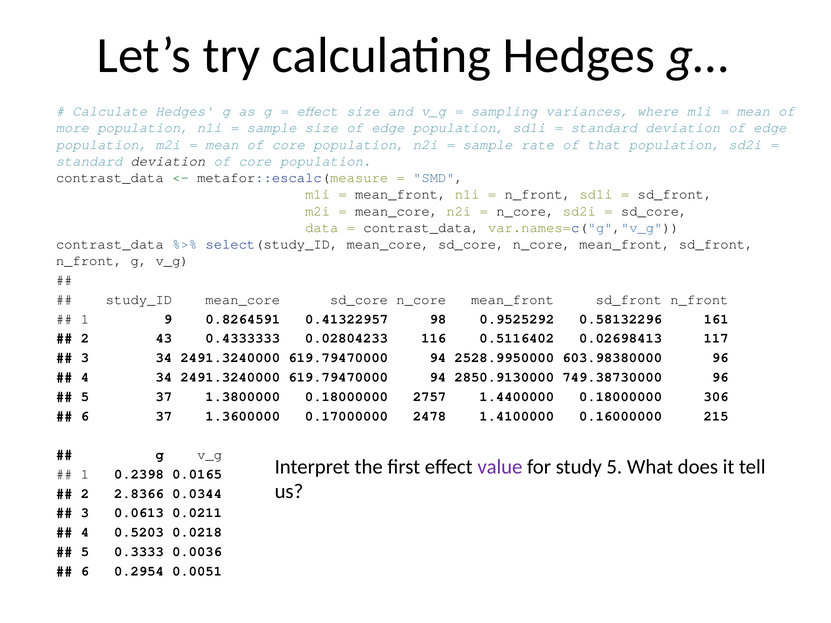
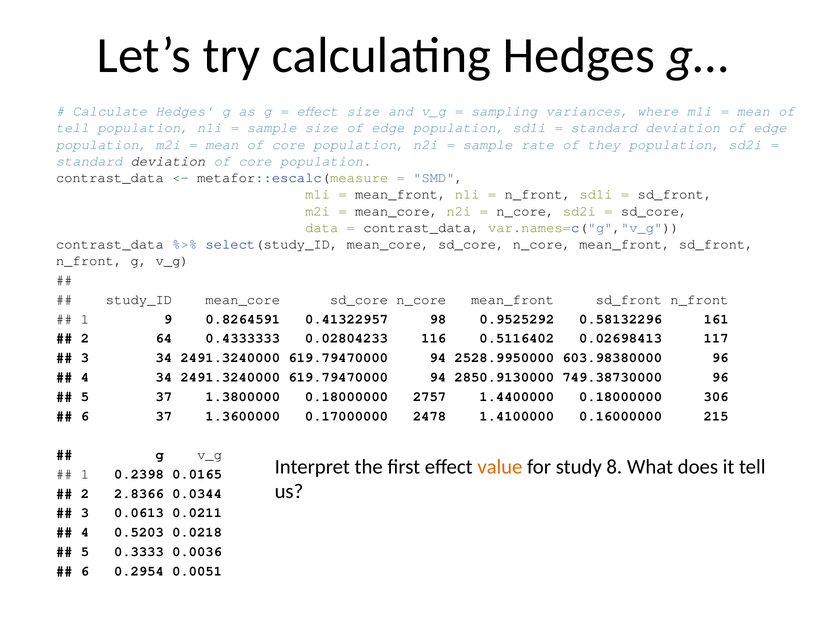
more at (72, 128): more -> tell
that: that -> they
43: 43 -> 64
value colour: purple -> orange
study 5: 5 -> 8
